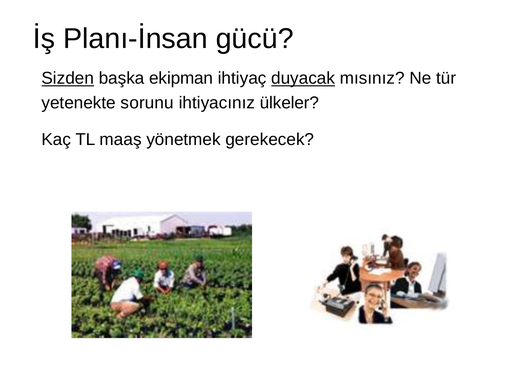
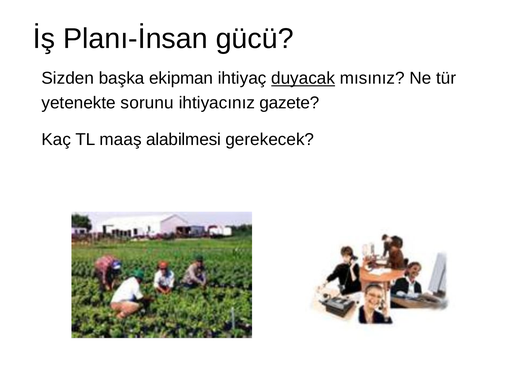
Sizden underline: present -> none
ülkeler: ülkeler -> gazete
yönetmek: yönetmek -> alabilmesi
